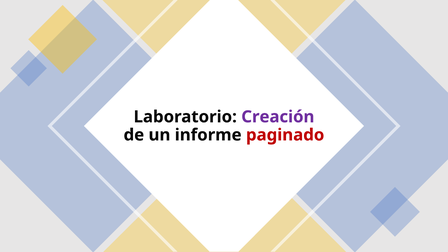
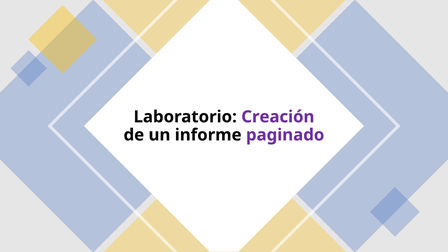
paginado colour: red -> purple
